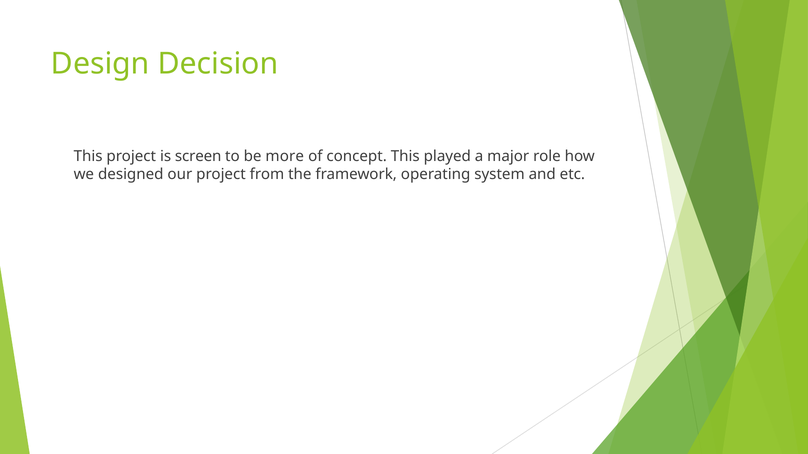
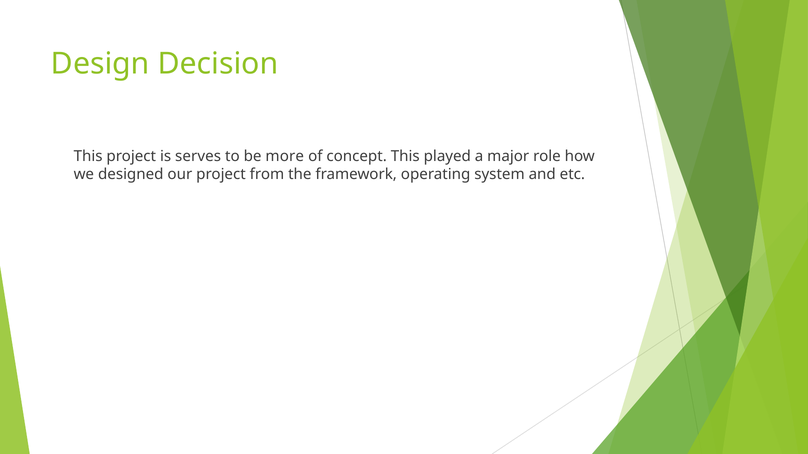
screen: screen -> serves
